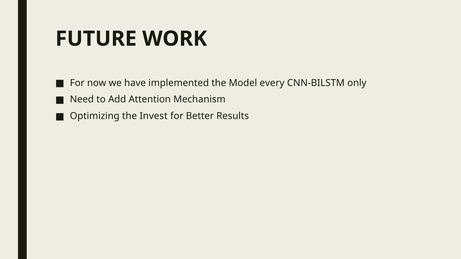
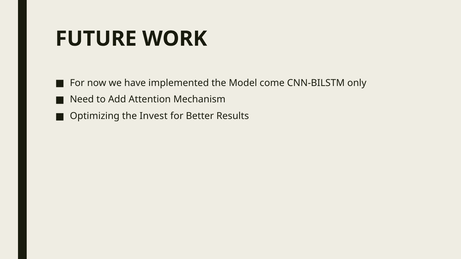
every: every -> come
